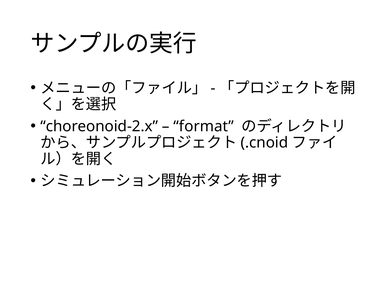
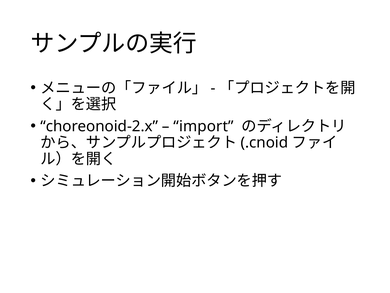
format: format -> import
